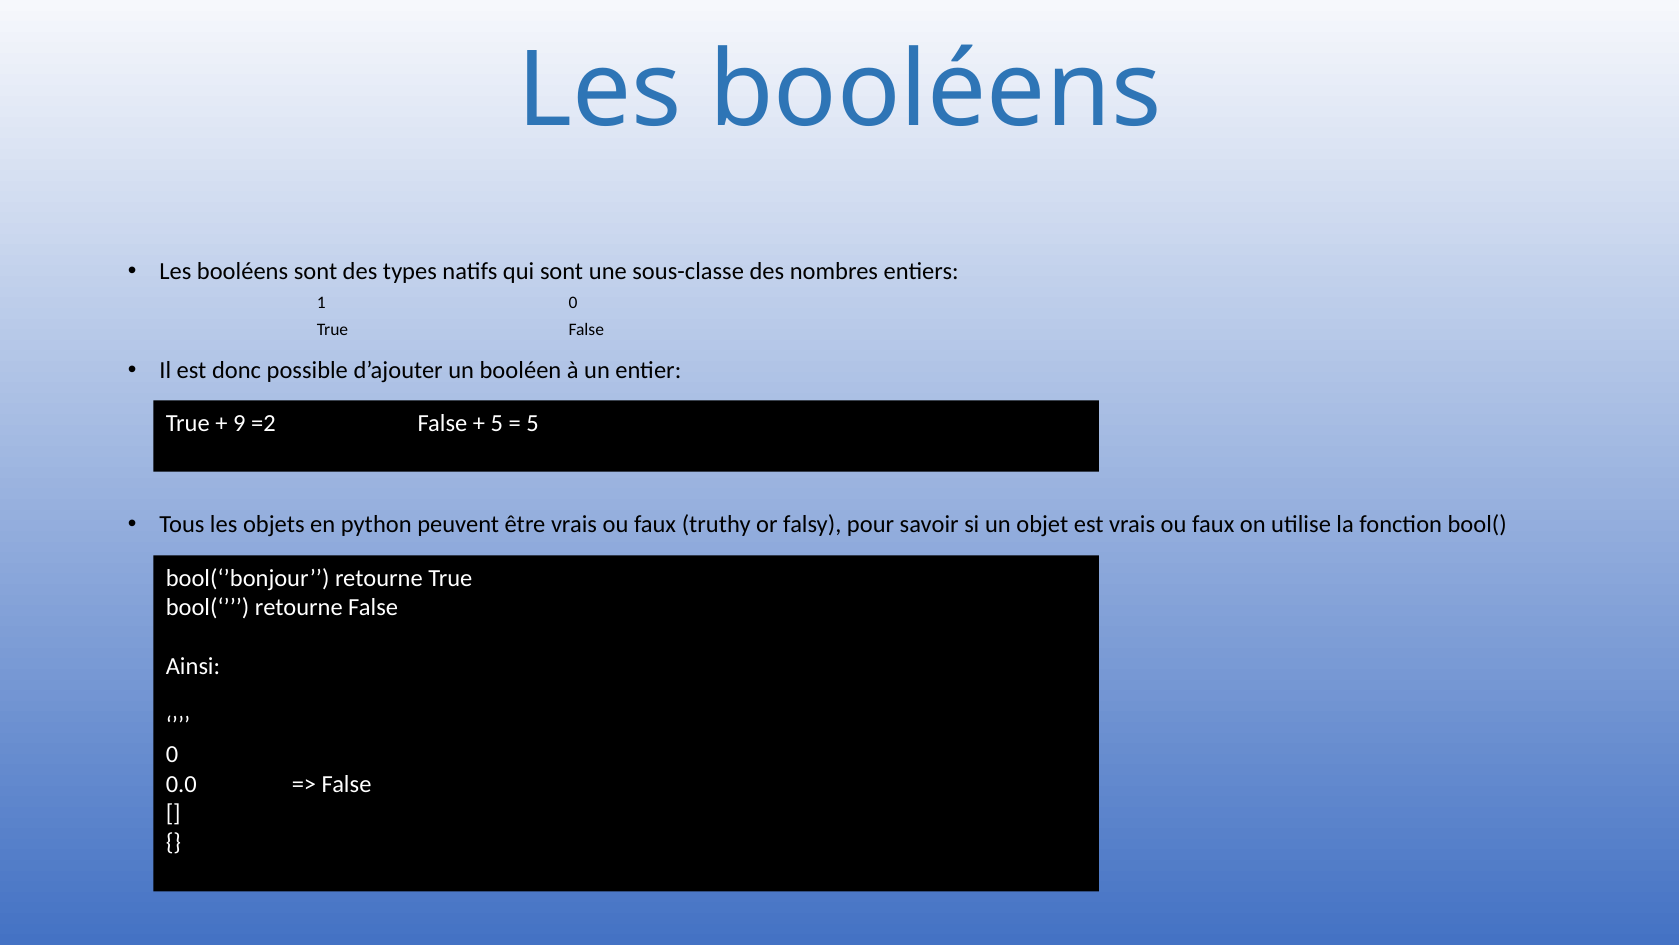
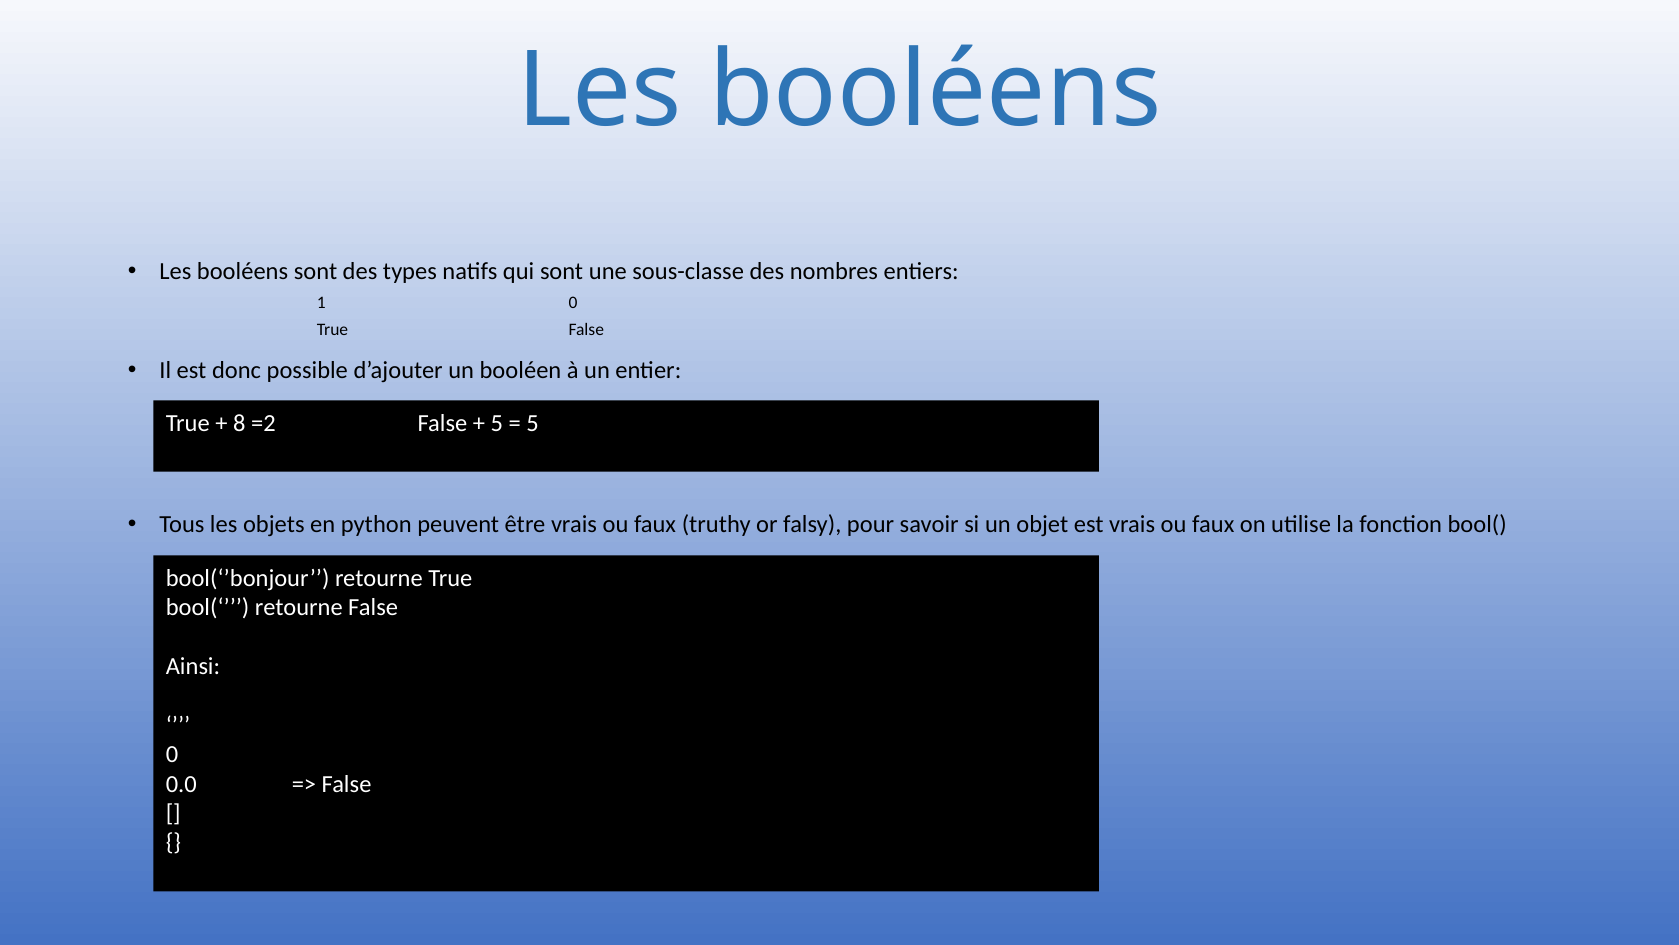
9: 9 -> 8
